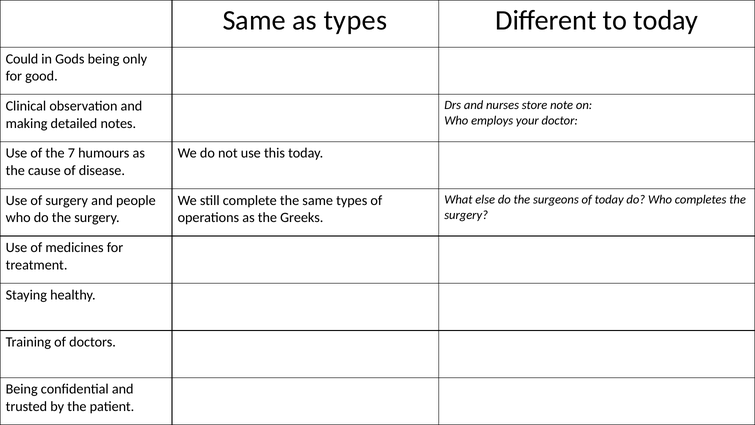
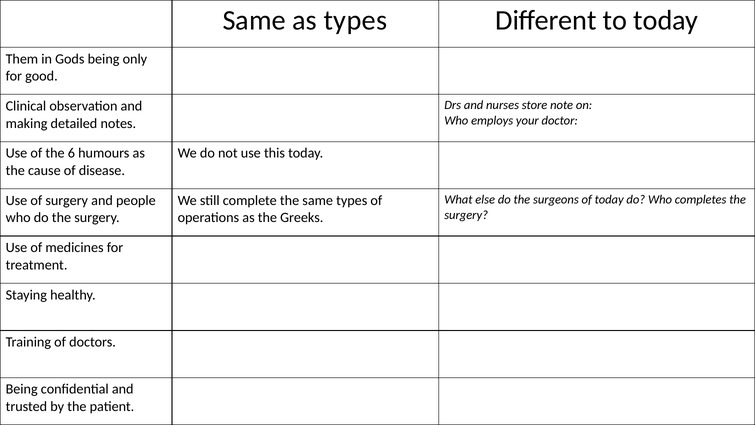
Could: Could -> Them
7: 7 -> 6
